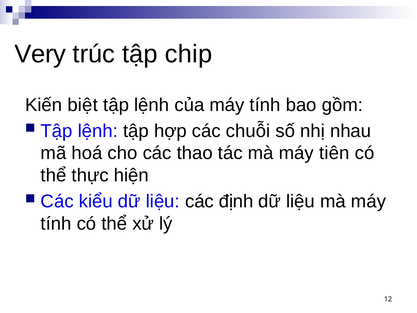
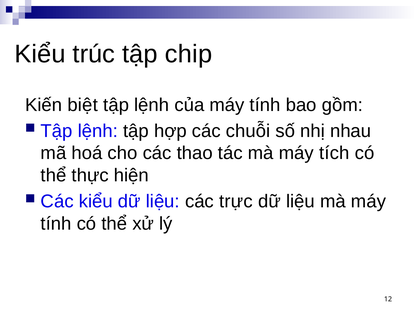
Very at (40, 54): Very -> Kiểu
tiên: tiên -> tích
định: định -> trực
